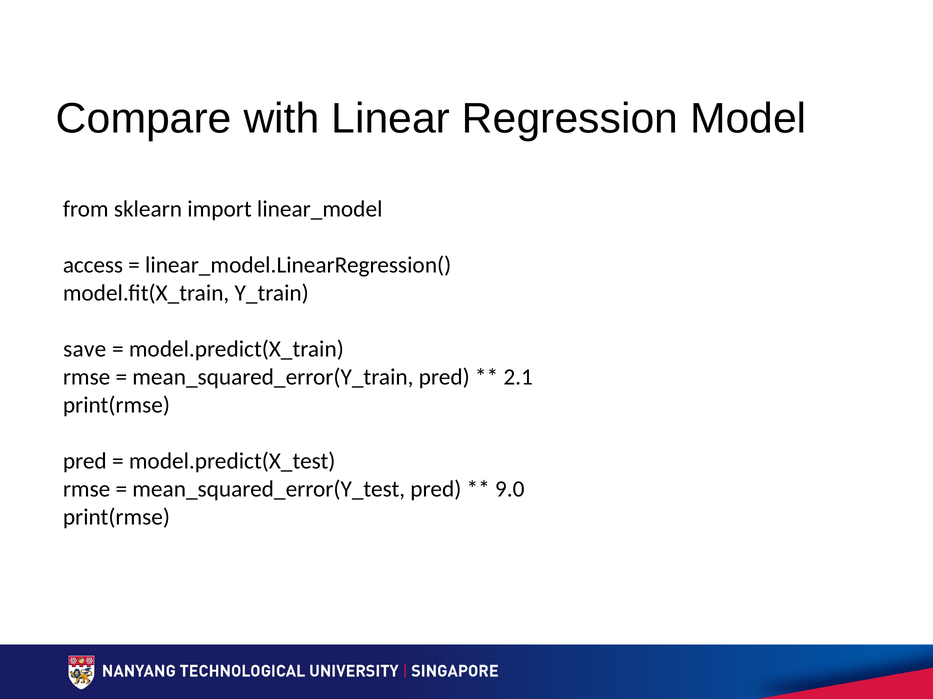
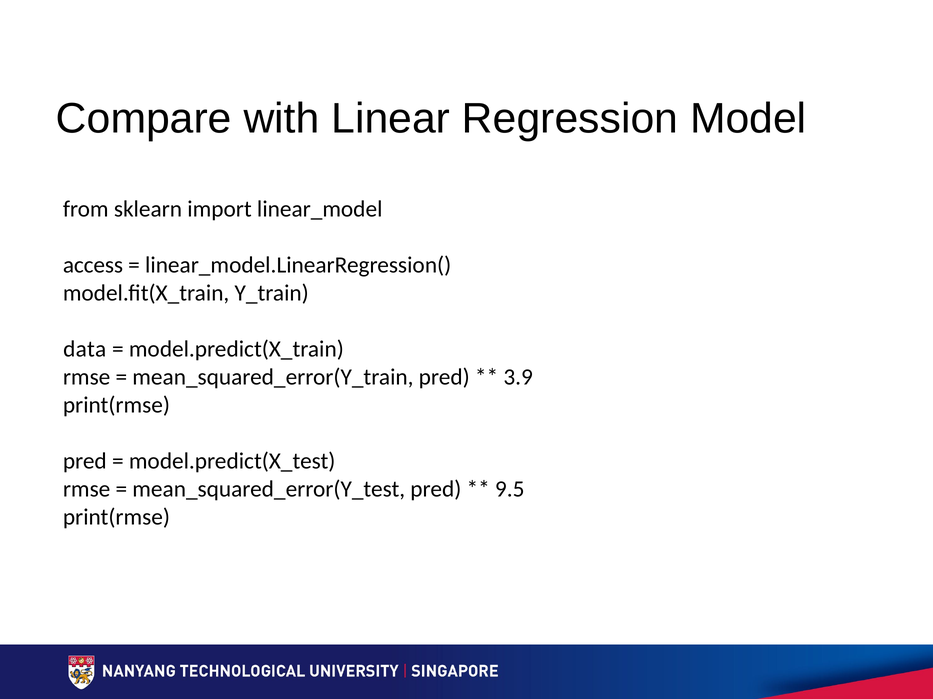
save: save -> data
2.1: 2.1 -> 3.9
9.0: 9.0 -> 9.5
